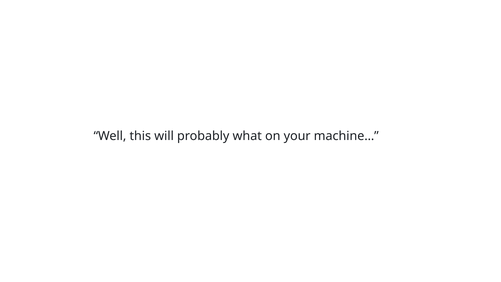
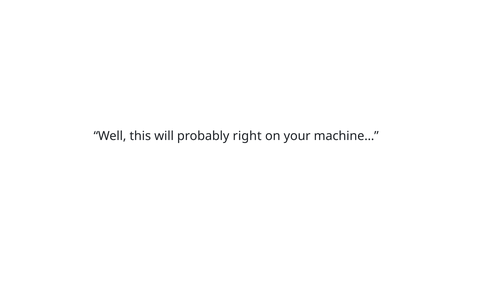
what: what -> right
